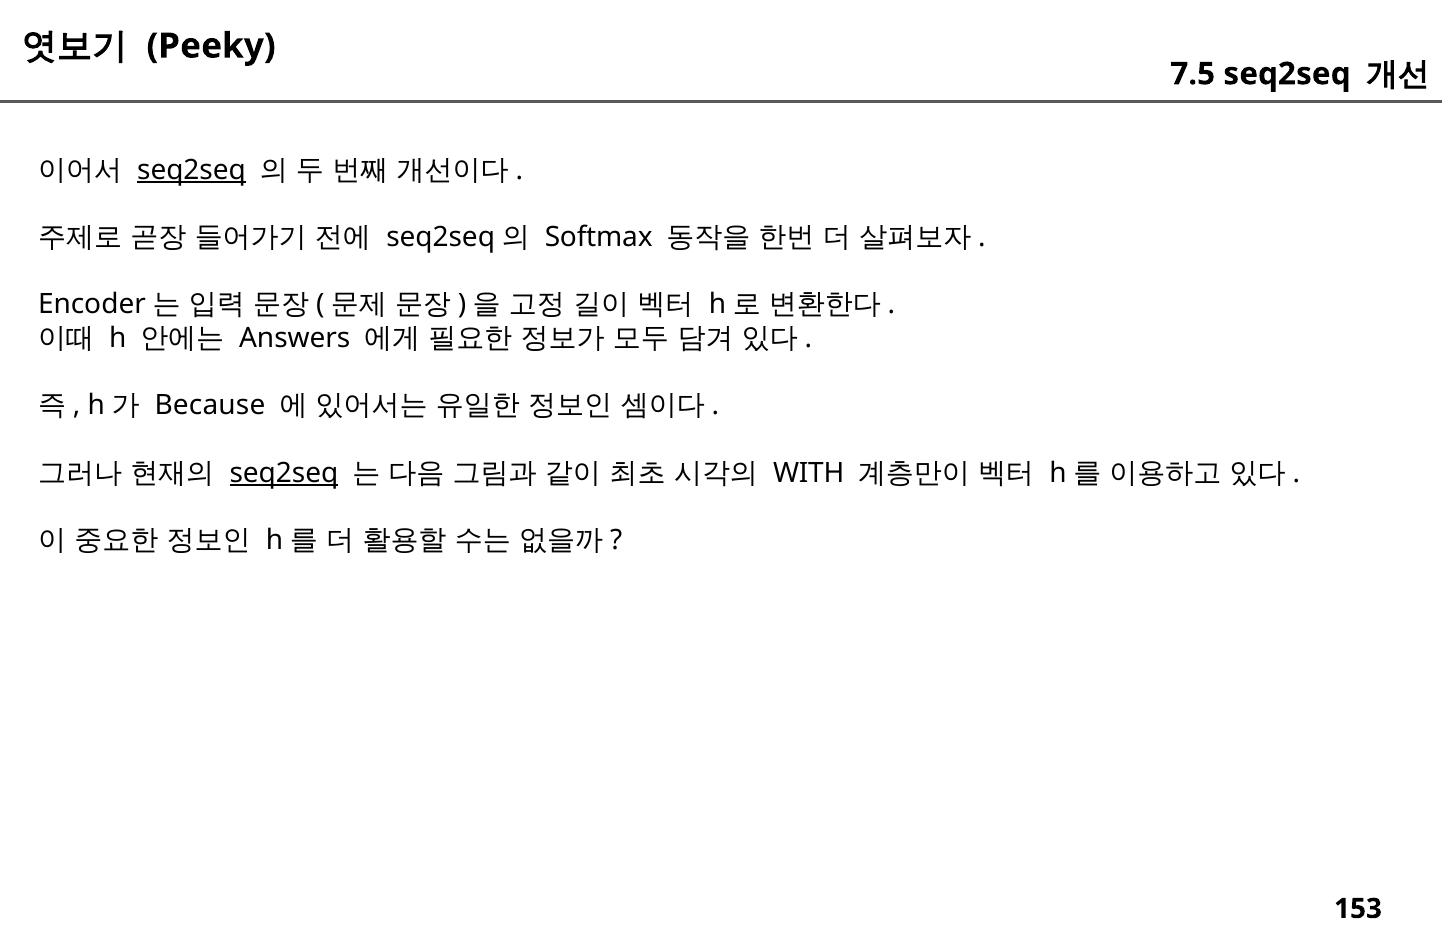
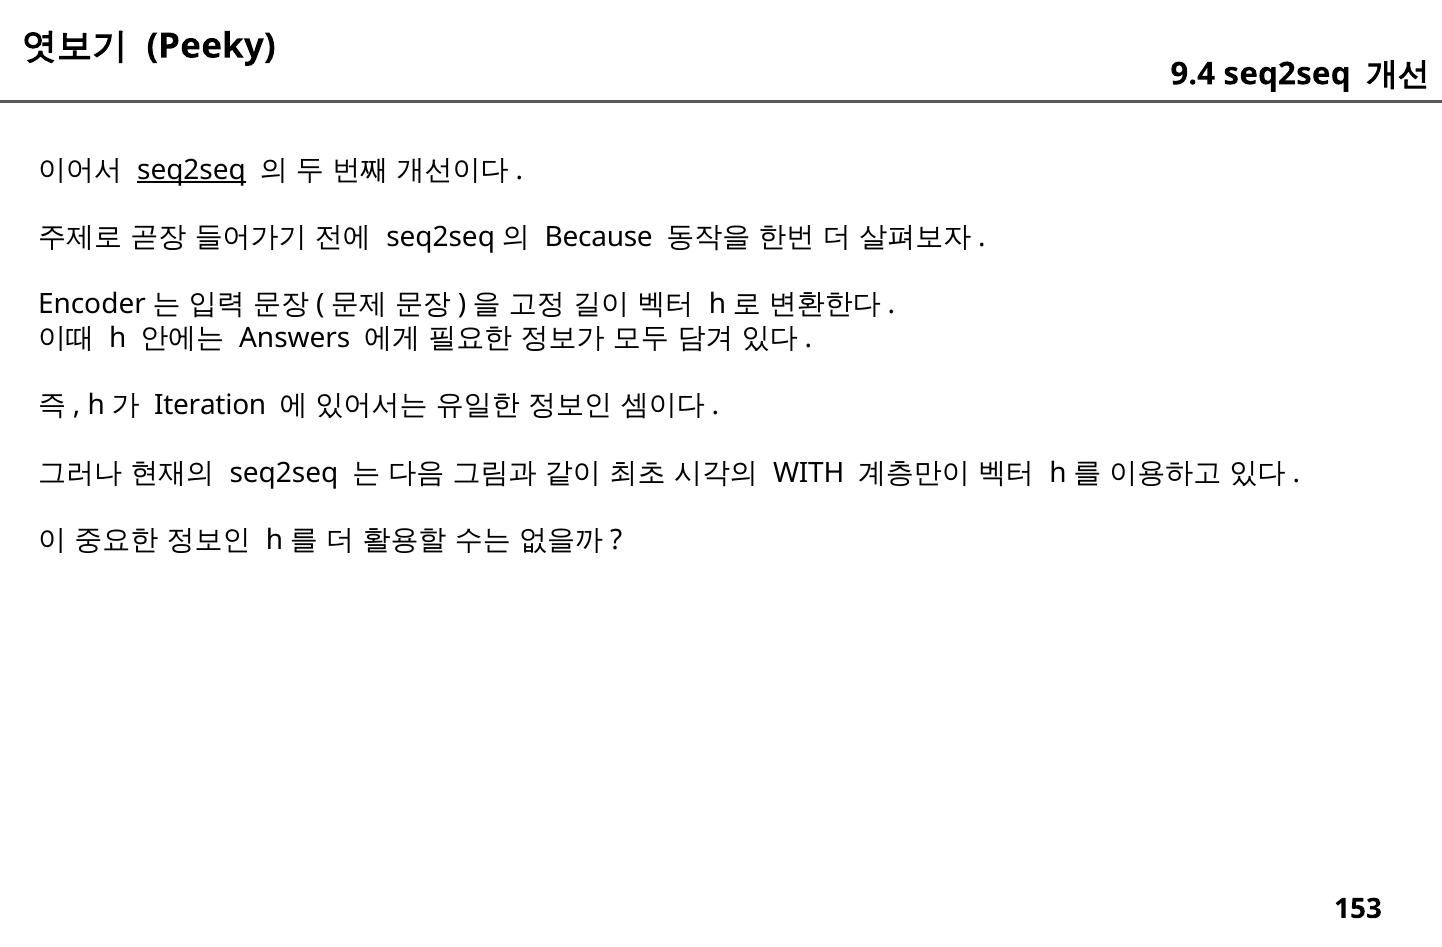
7.5: 7.5 -> 9.4
Softmax: Softmax -> Because
Because: Because -> Iteration
seq2seq at (284, 473) underline: present -> none
